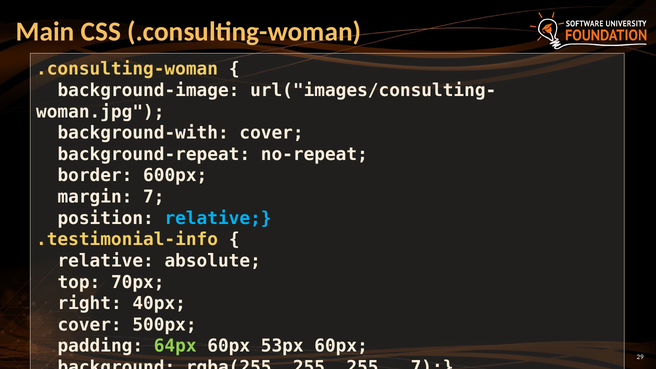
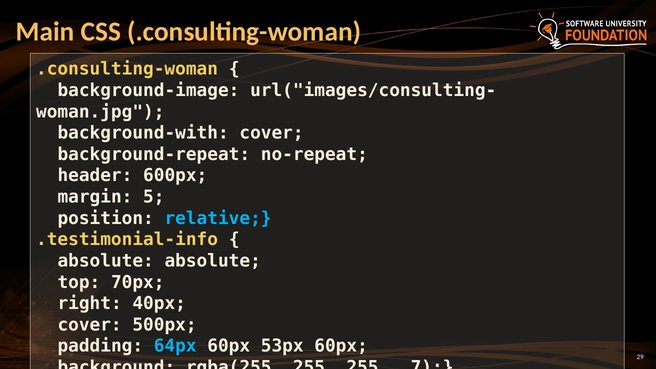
border: border -> header
7: 7 -> 5
relative at (106, 261): relative -> absolute
64px colour: light green -> light blue
